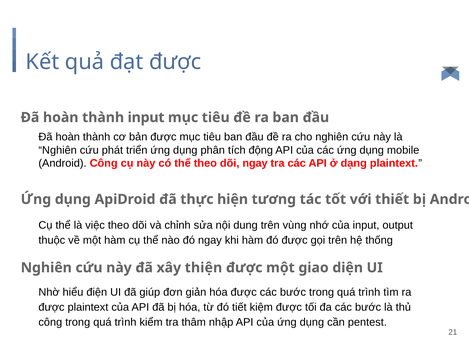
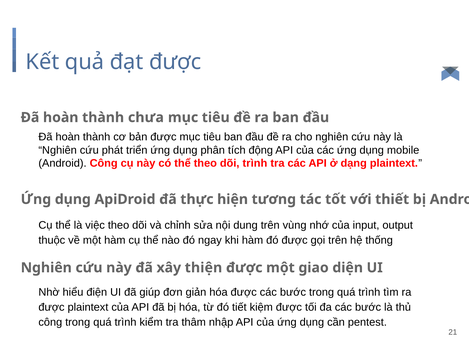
thành input: input -> chưa
dõi ngay: ngay -> trình
